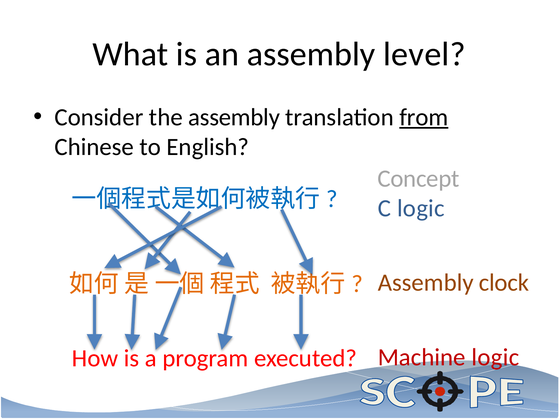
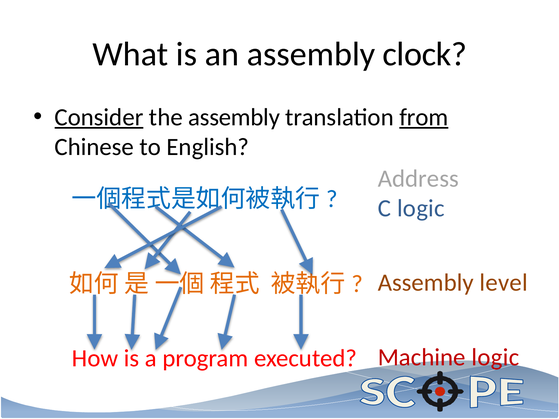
level: level -> clock
Consider underline: none -> present
Concept: Concept -> Address
clock: clock -> level
